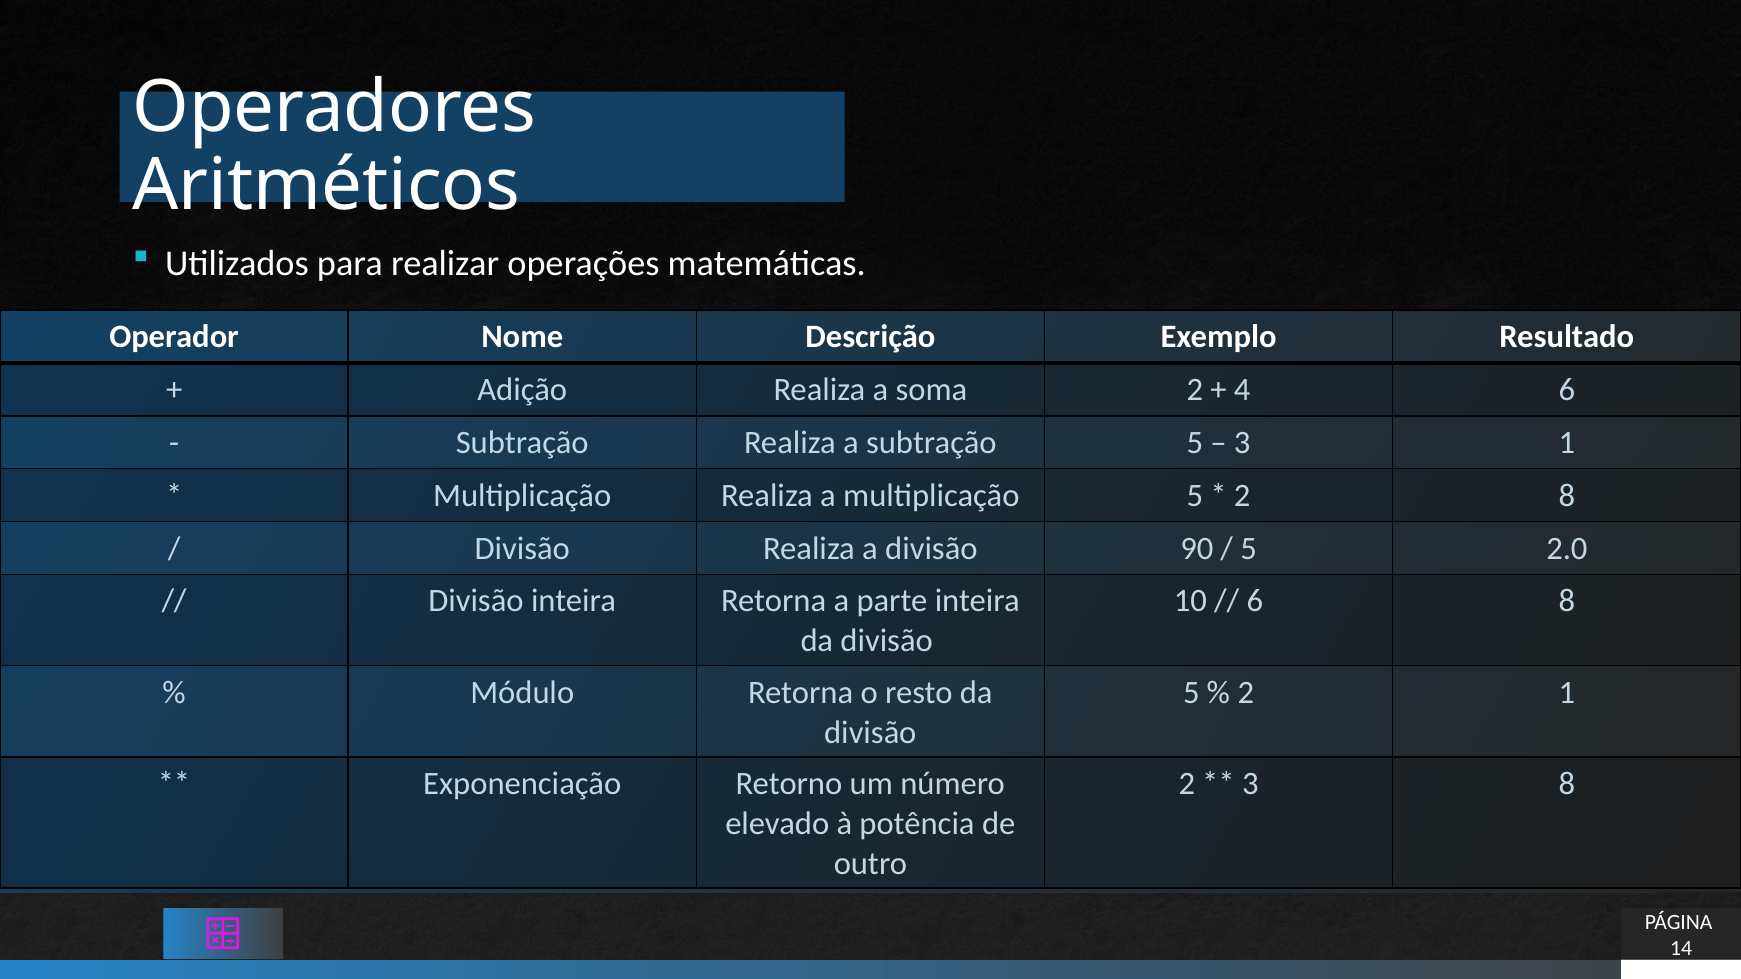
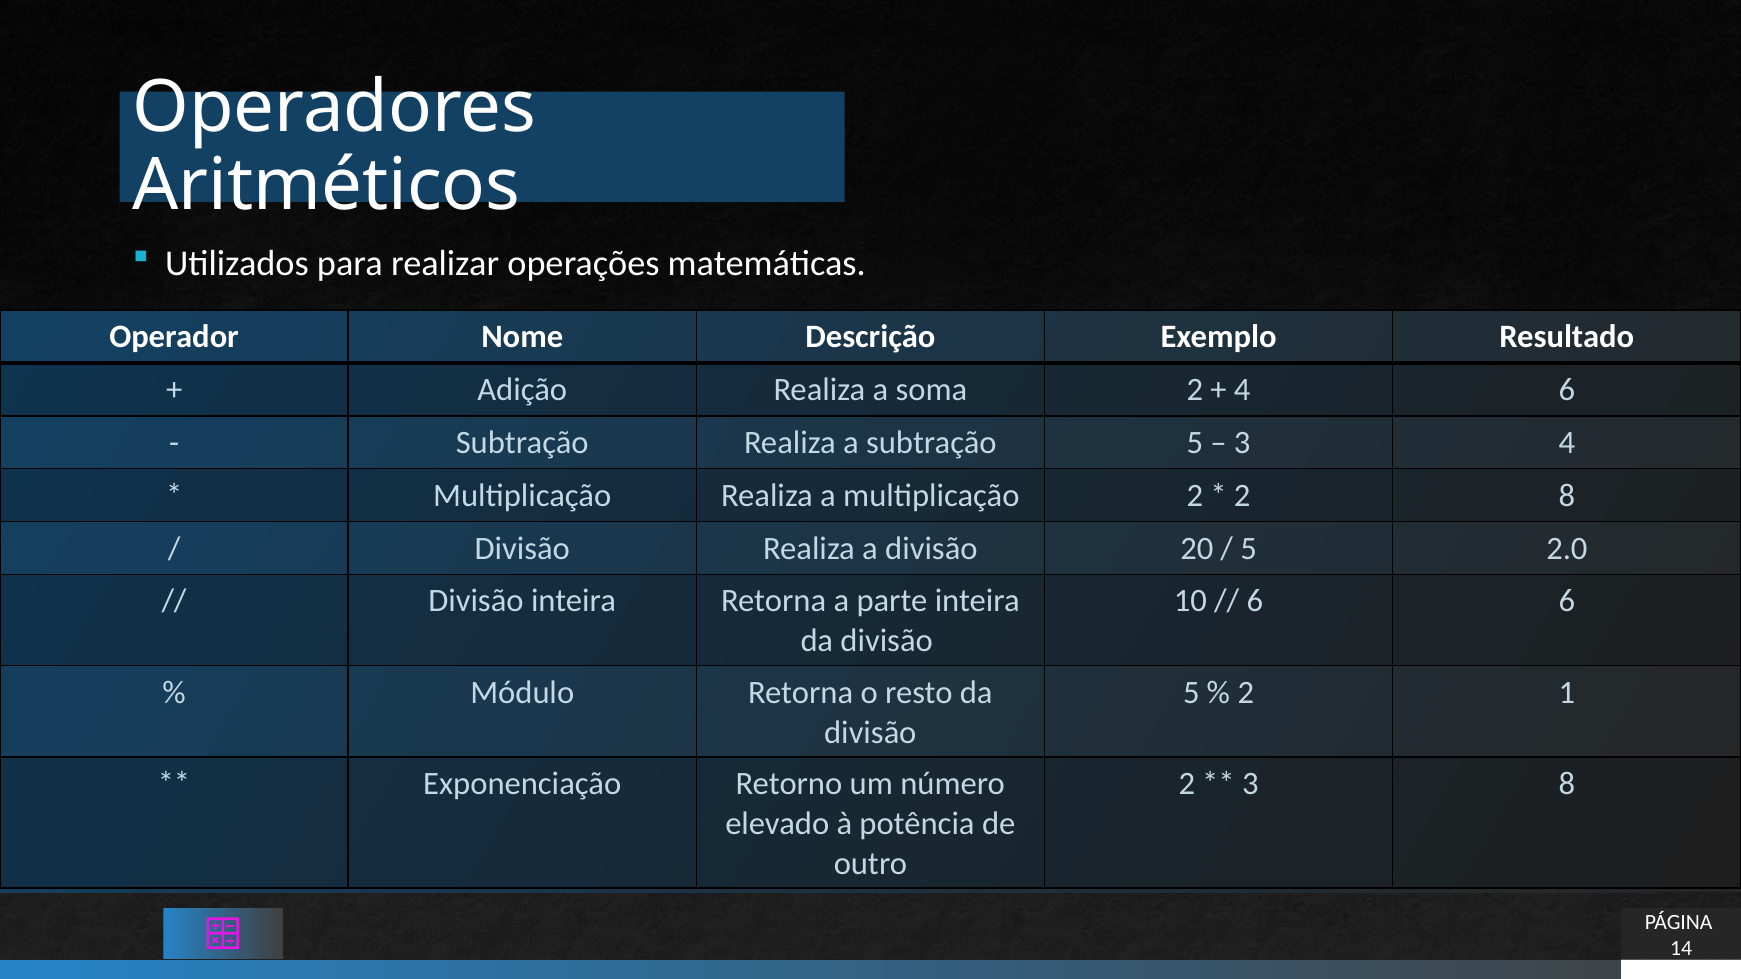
3 1: 1 -> 4
multiplicação 5: 5 -> 2
90: 90 -> 20
6 8: 8 -> 6
